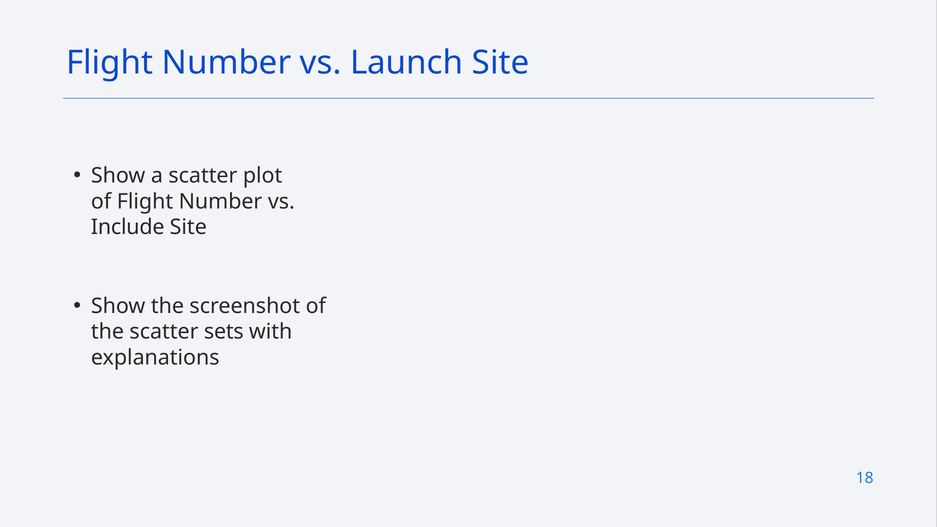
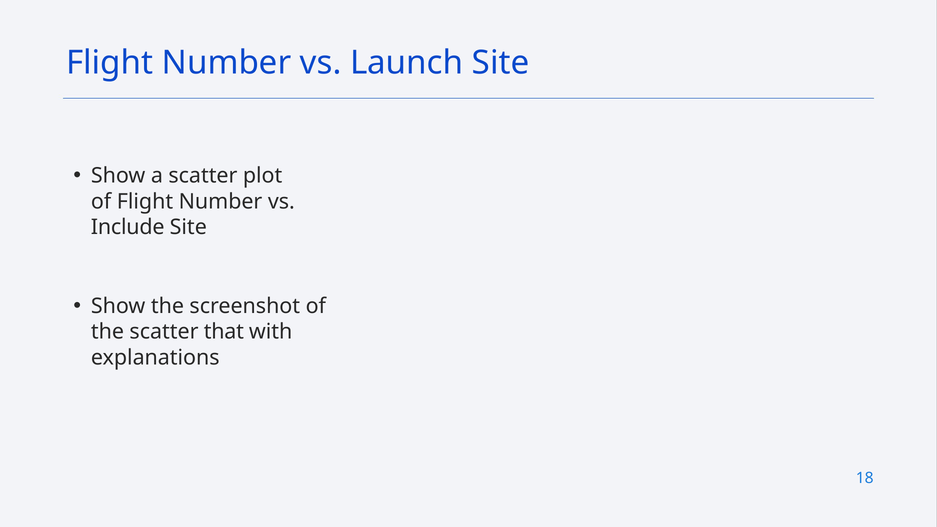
sets: sets -> that
